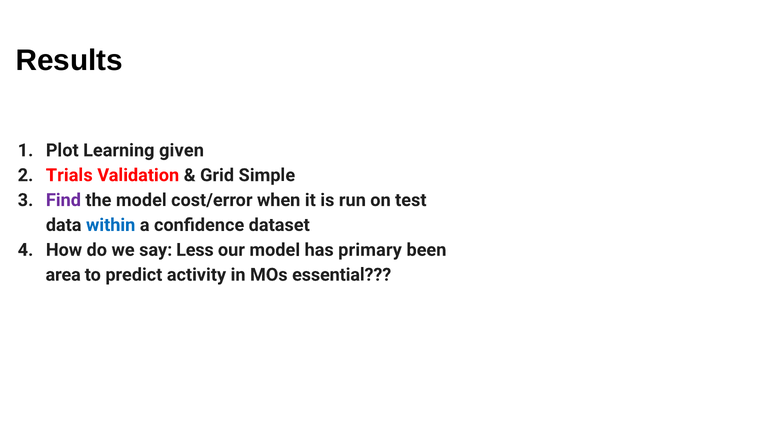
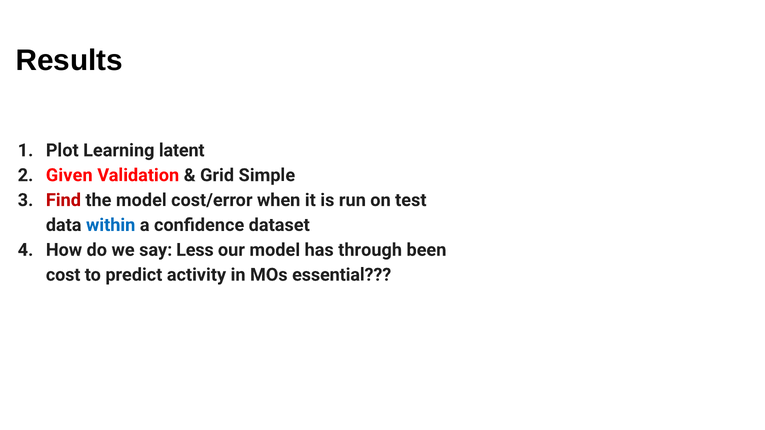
given: given -> latent
Trials: Trials -> Given
Find colour: purple -> red
primary: primary -> through
area: area -> cost
